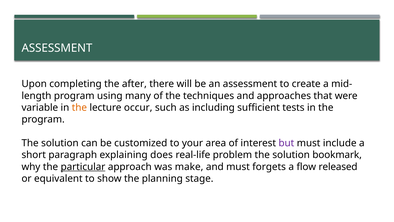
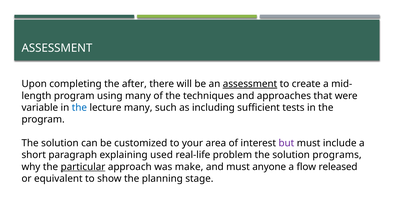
assessment at (250, 84) underline: none -> present
the at (79, 107) colour: orange -> blue
lecture occur: occur -> many
does: does -> used
bookmark: bookmark -> programs
forgets: forgets -> anyone
